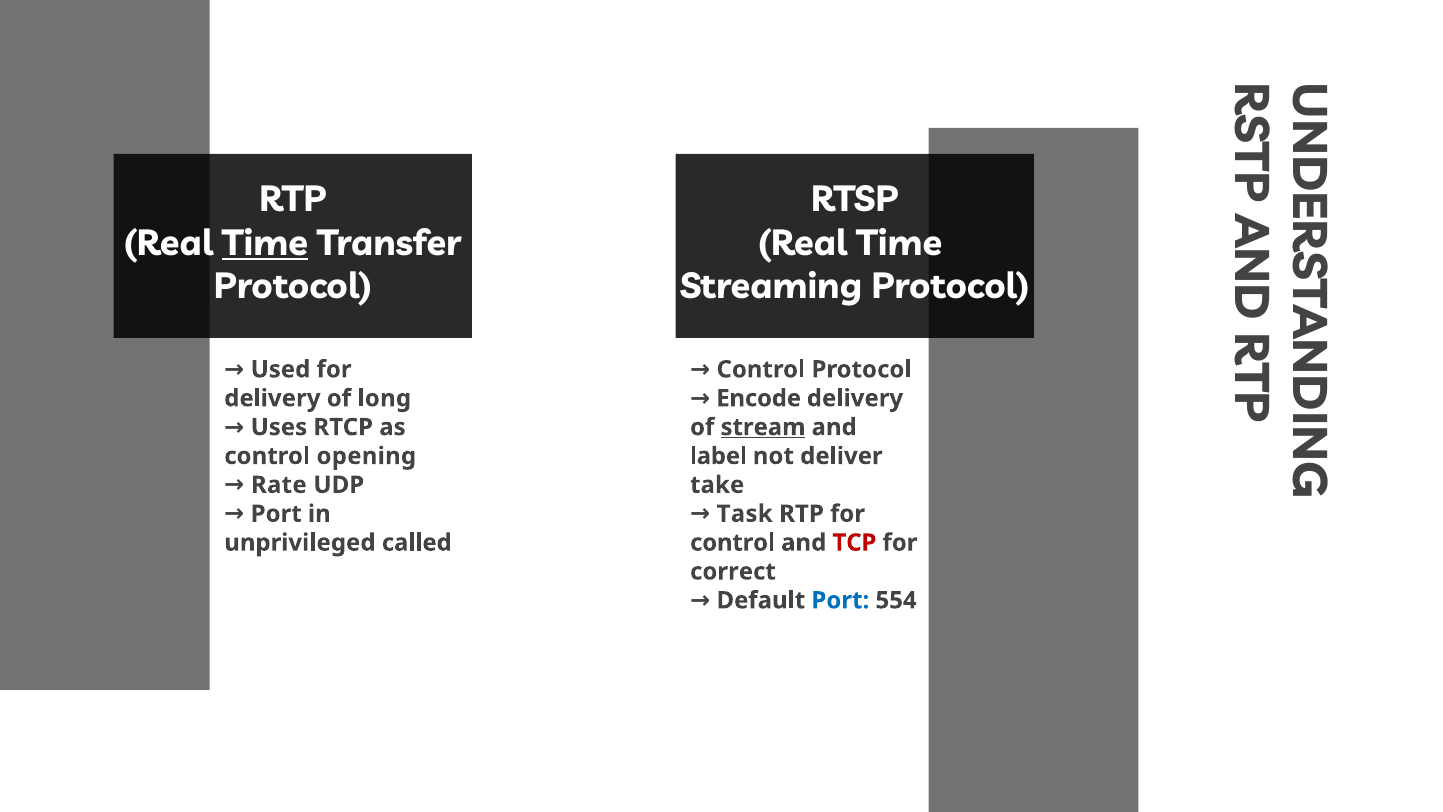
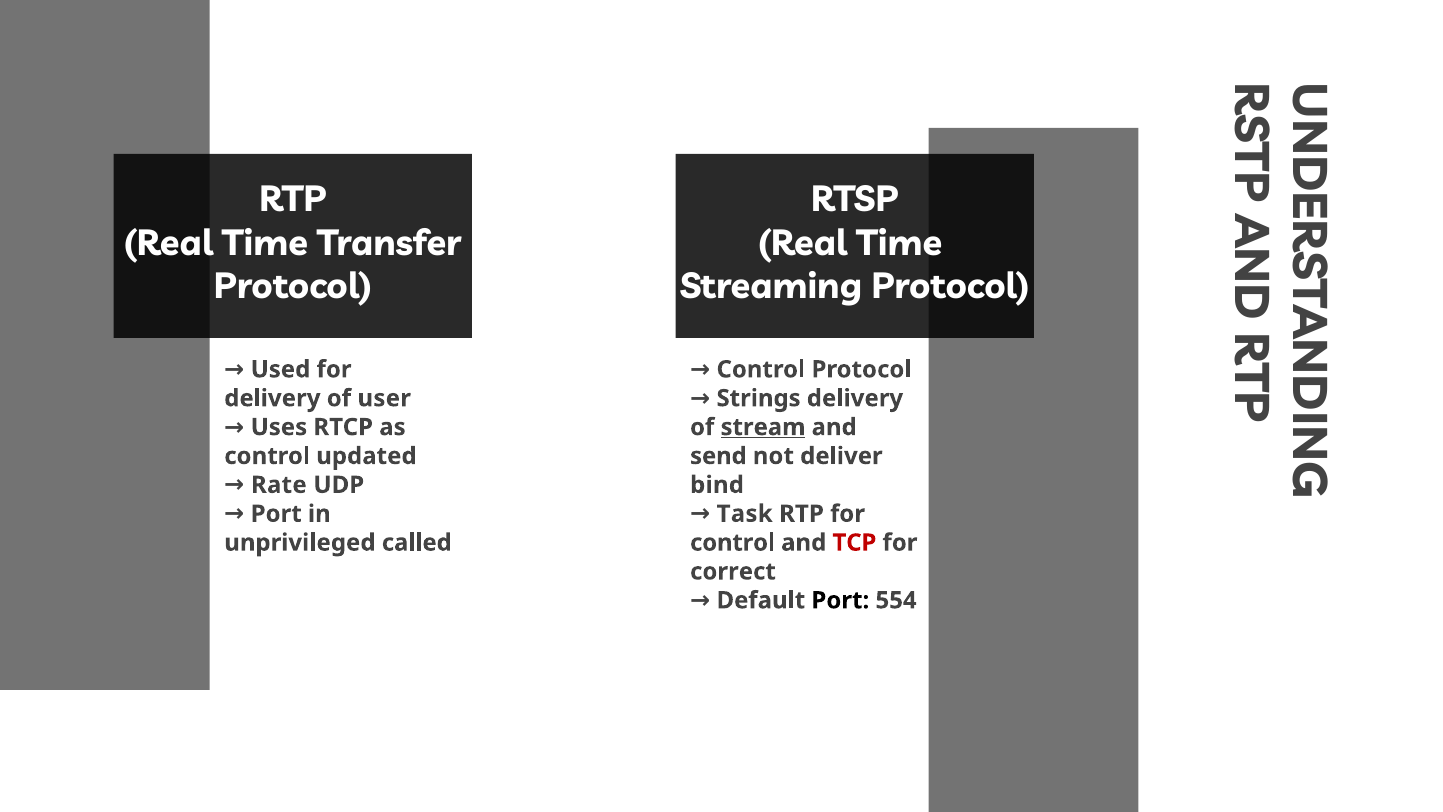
Time at (265, 243) underline: present -> none
Encode: Encode -> Strings
long: long -> user
opening: opening -> updated
label: label -> send
take: take -> bind
Port at (840, 600) colour: blue -> black
